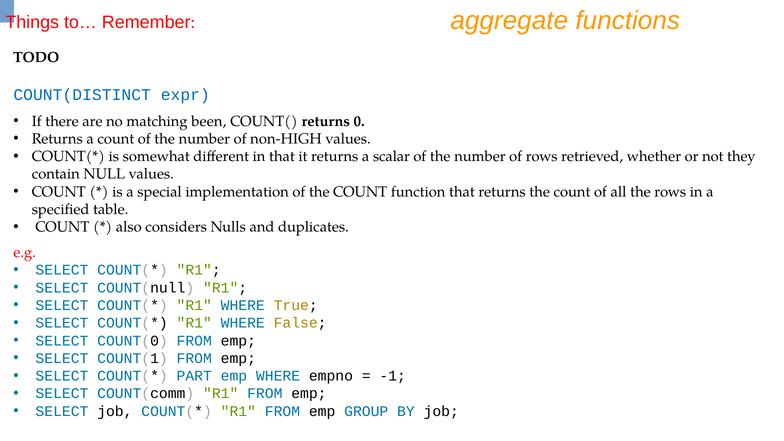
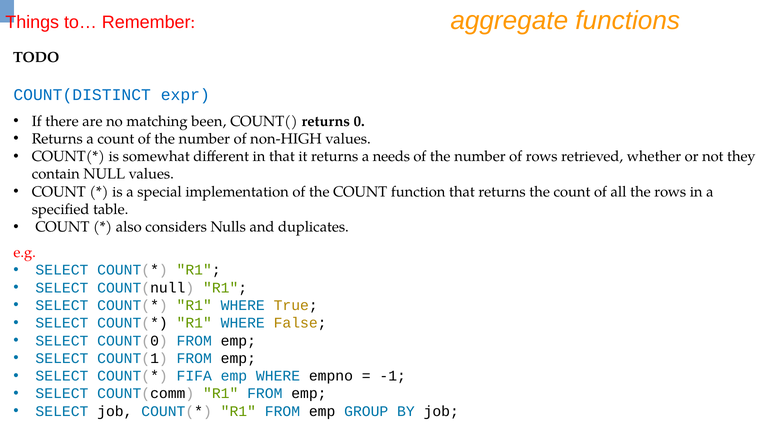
scalar: scalar -> needs
PART: PART -> FIFA
